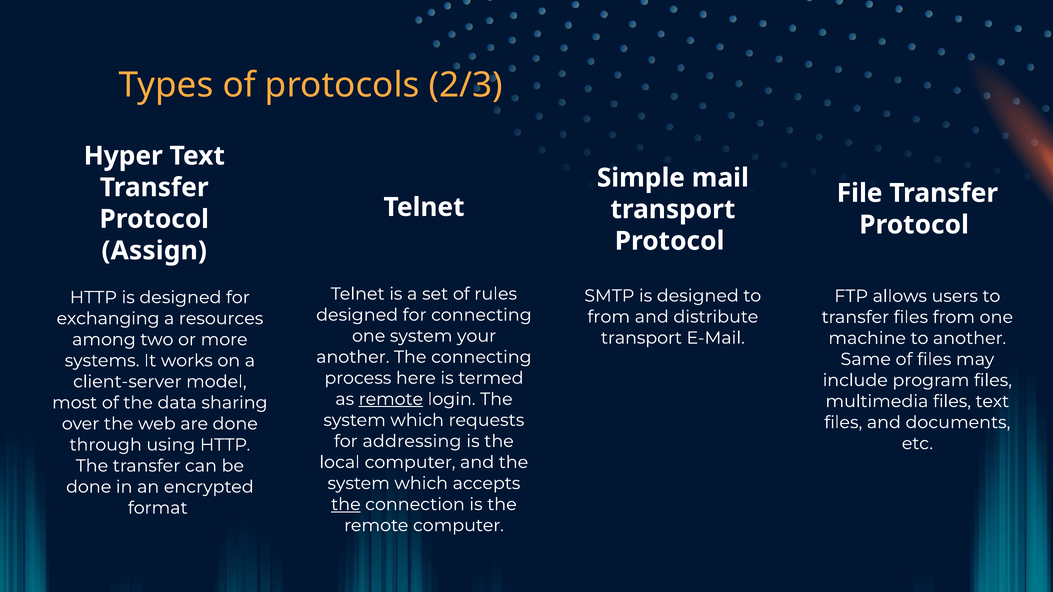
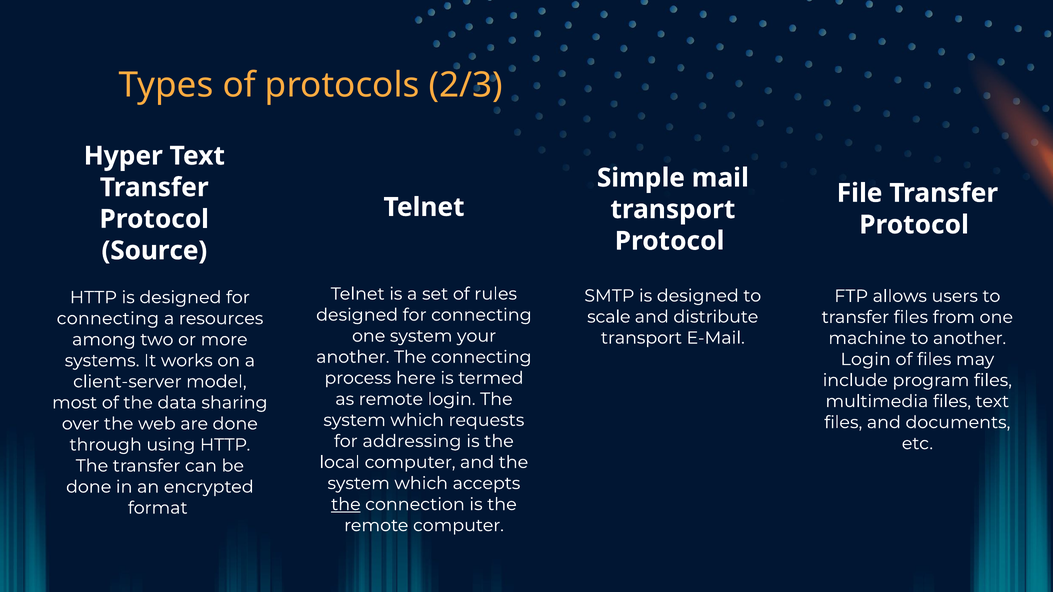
Assign: Assign -> Source
from at (609, 317): from -> scale
exchanging at (108, 319): exchanging -> connecting
Same at (866, 359): Same -> Login
remote at (391, 399) underline: present -> none
